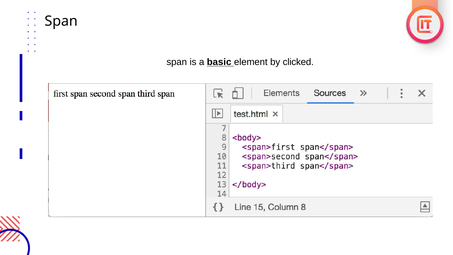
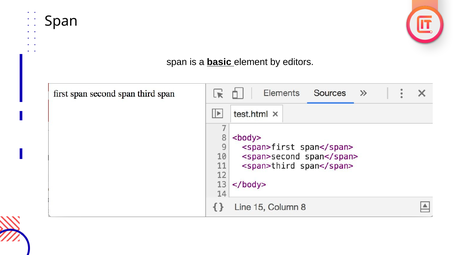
clicked: clicked -> editors
